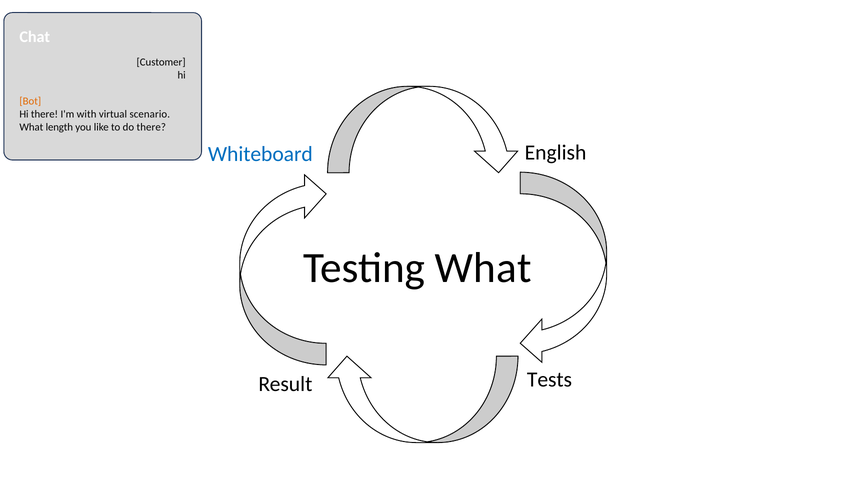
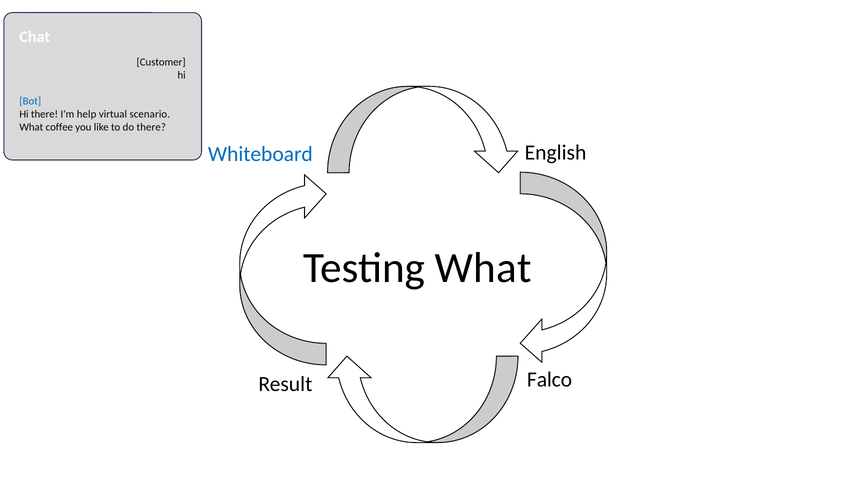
Bot colour: orange -> blue
with: with -> help
length: length -> coffee
Tests: Tests -> Falco
